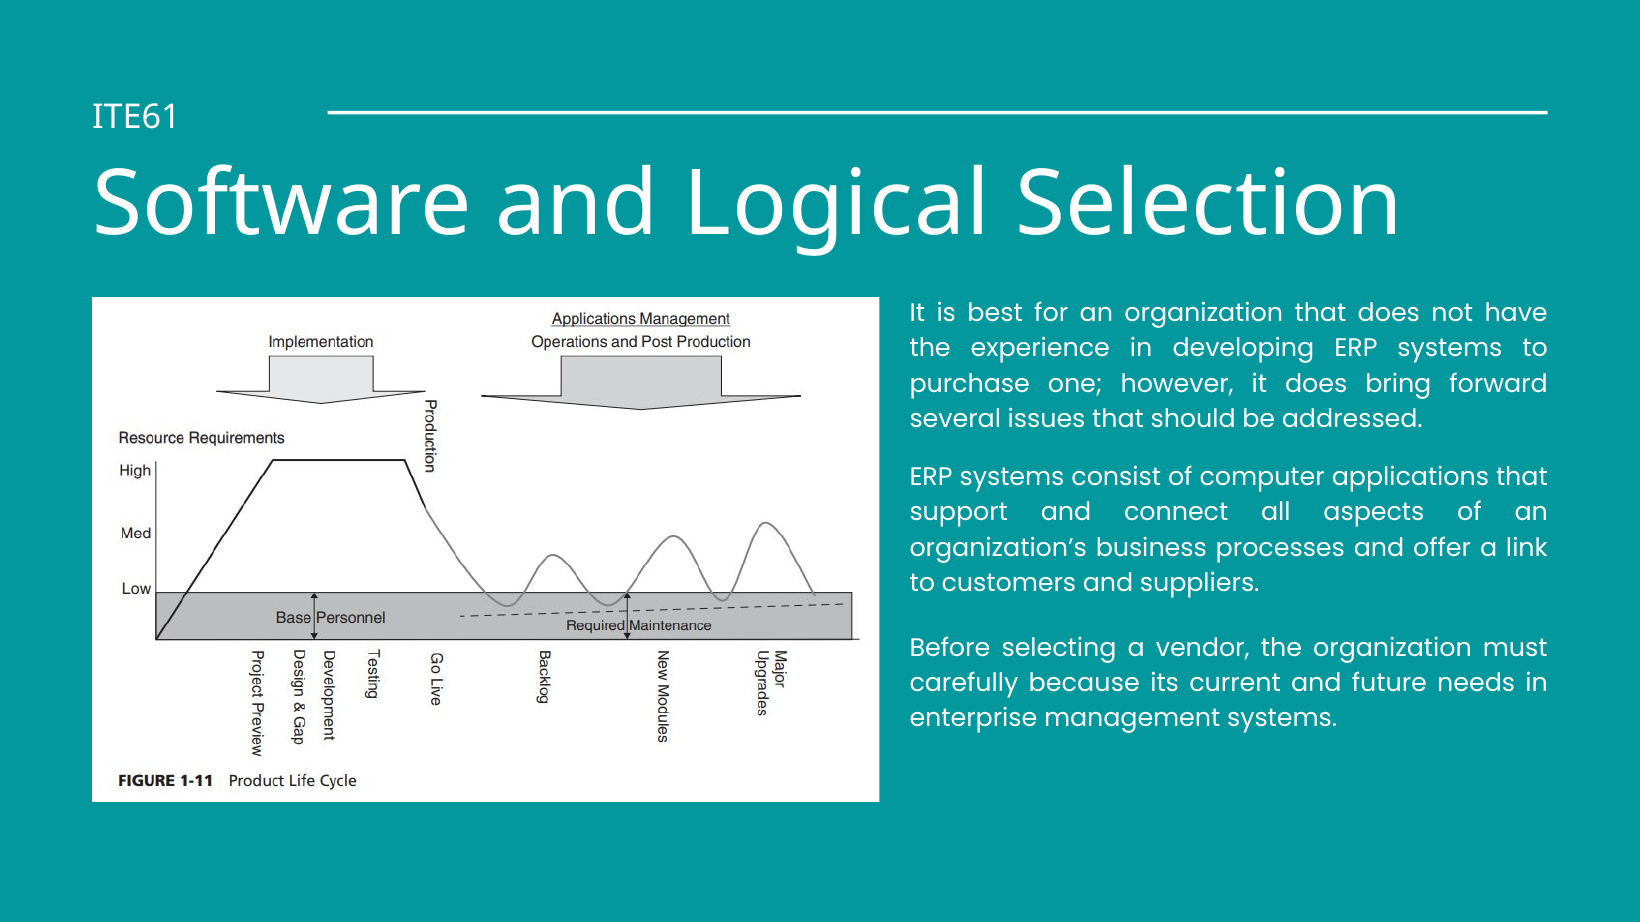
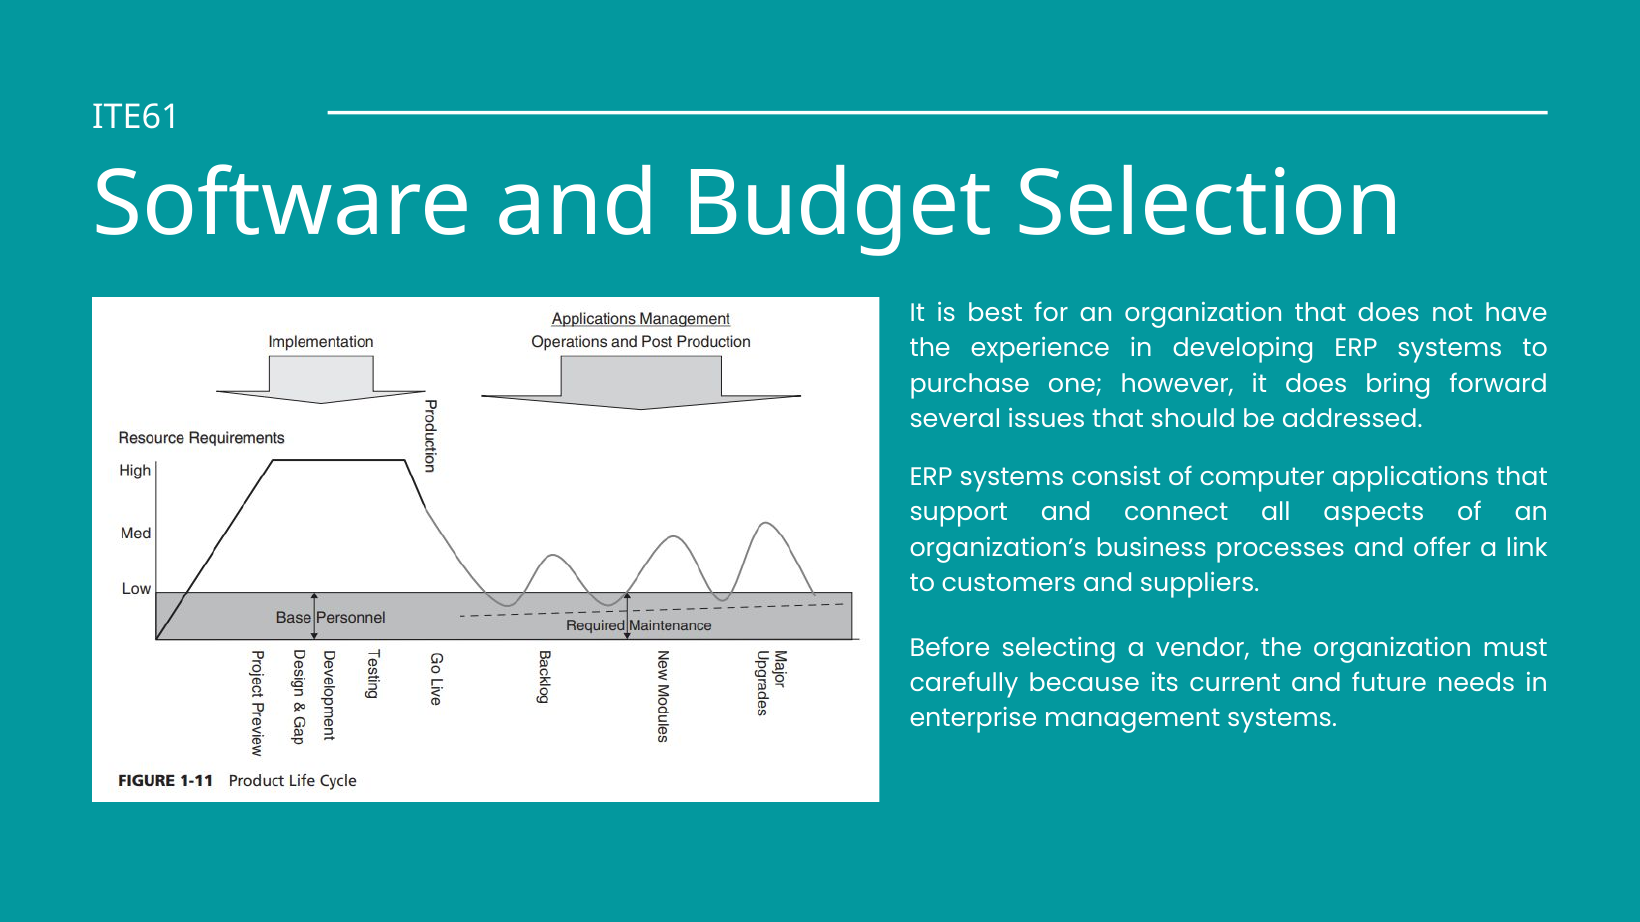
Logical: Logical -> Budget
